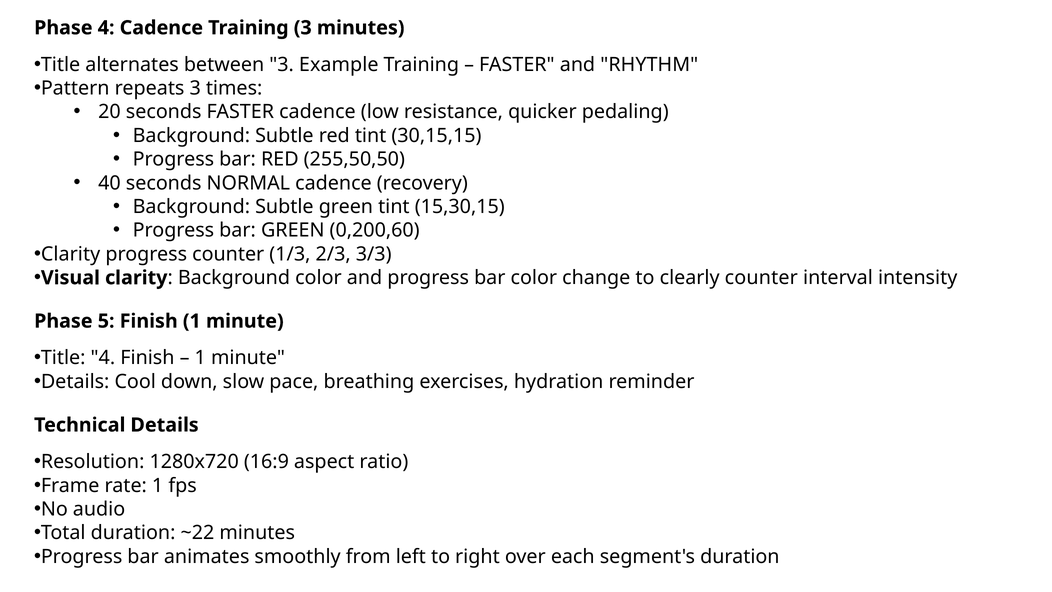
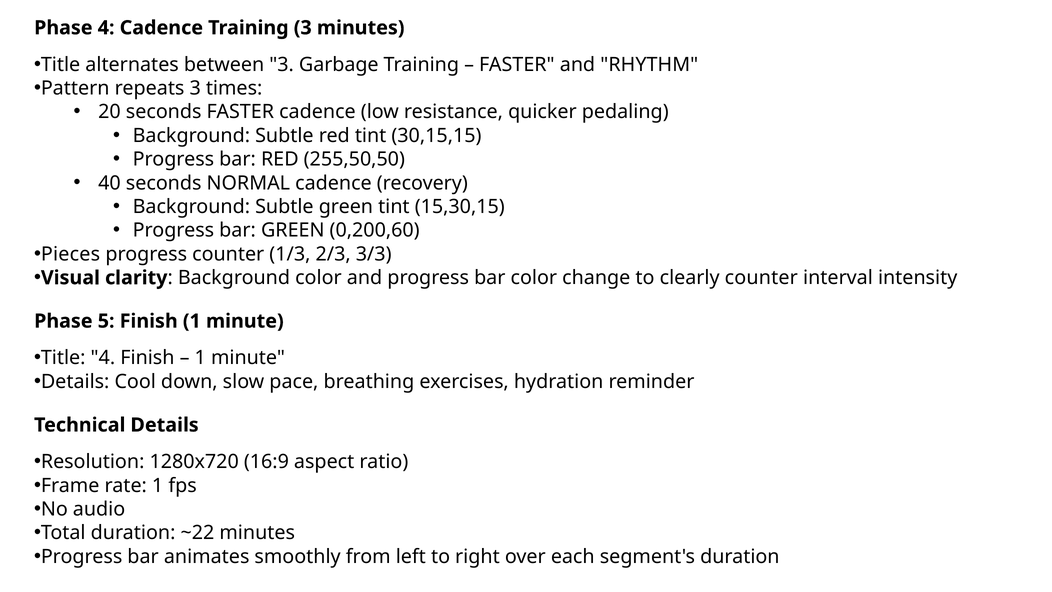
Example: Example -> Garbage
Clarity at (71, 254): Clarity -> Pieces
